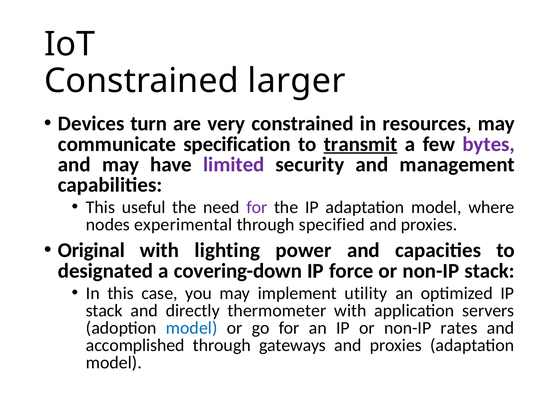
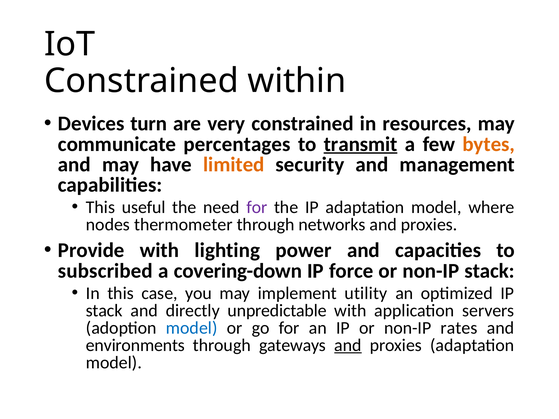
larger: larger -> within
specification: specification -> percentages
bytes colour: purple -> orange
limited colour: purple -> orange
experimental: experimental -> thermometer
specified: specified -> networks
Original: Original -> Provide
designated: designated -> subscribed
thermometer: thermometer -> unpredictable
accomplished: accomplished -> environments
and at (348, 345) underline: none -> present
